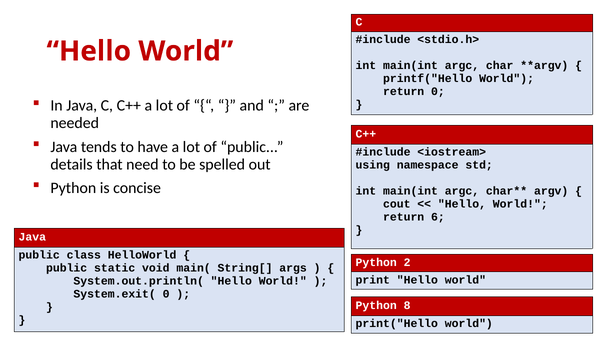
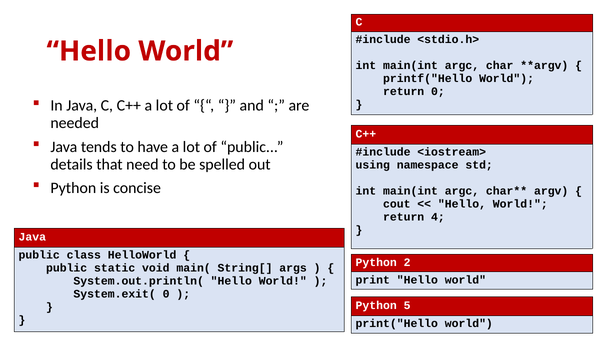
6: 6 -> 4
8: 8 -> 5
